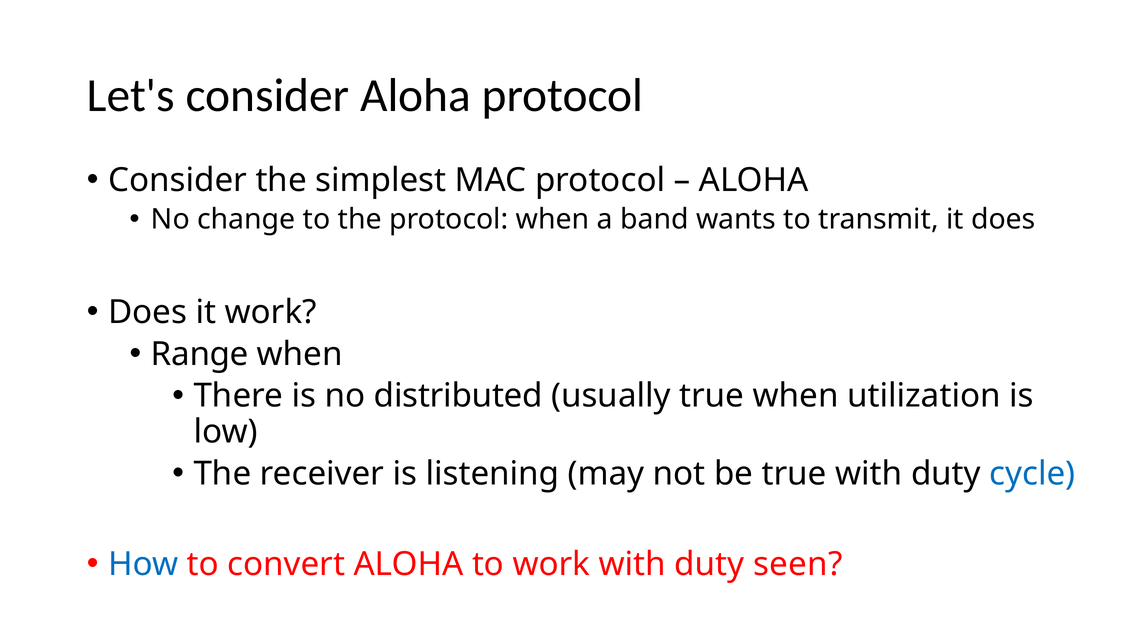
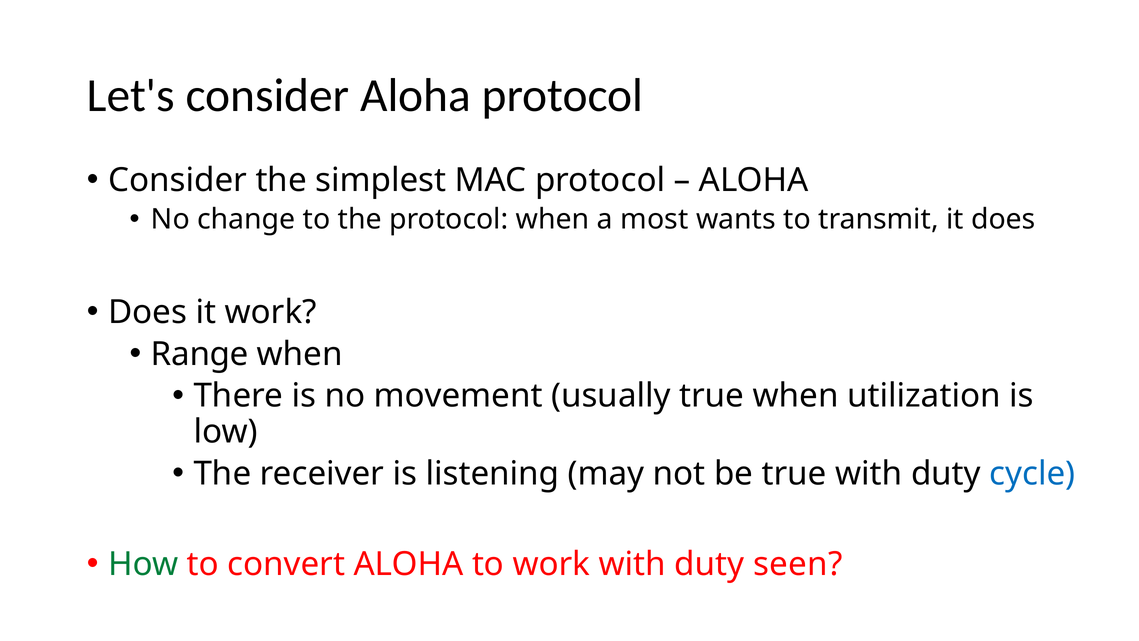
band: band -> most
distributed: distributed -> movement
How colour: blue -> green
